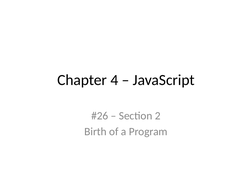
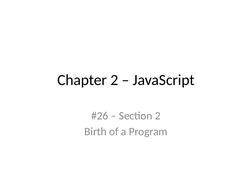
Chapter 4: 4 -> 2
